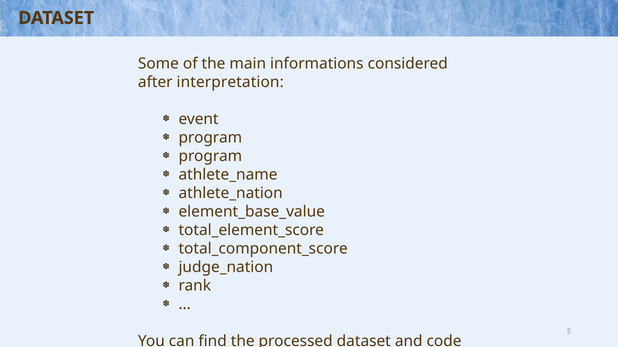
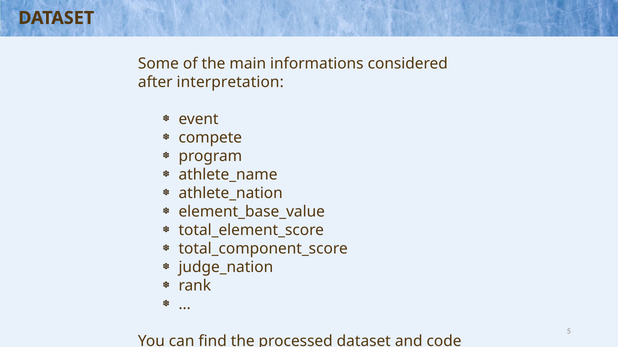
program at (210, 138): program -> compete
